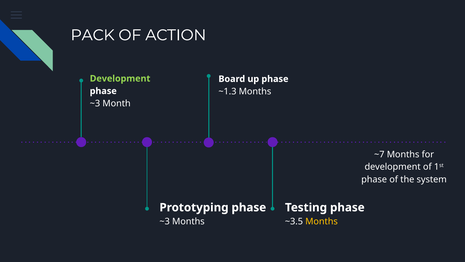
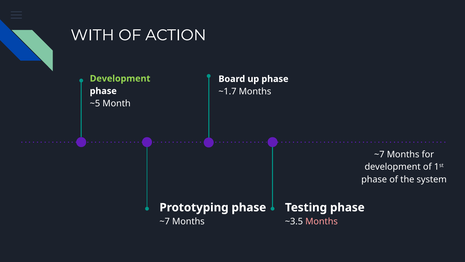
PACK: PACK -> WITH
~1.3: ~1.3 -> ~1.7
~3 at (95, 103): ~3 -> ~5
~3 at (165, 221): ~3 -> ~7
Months at (322, 221) colour: yellow -> pink
